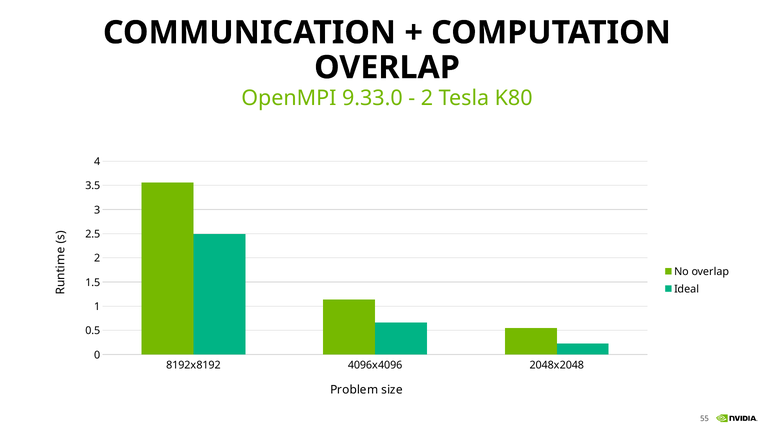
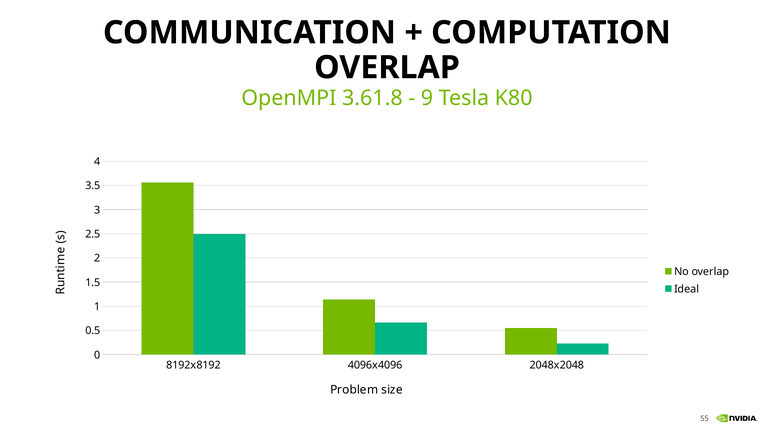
9.33.0: 9.33.0 -> 3.61.8
2 at (427, 98): 2 -> 9
